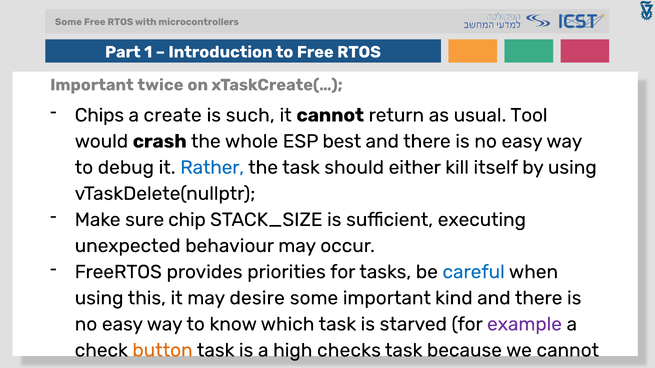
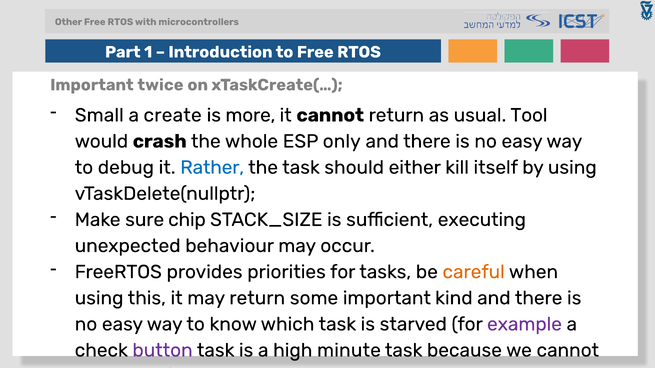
Some at (68, 22): Some -> Other
Chips: Chips -> Small
such: such -> more
best: best -> only
careful colour: blue -> orange
may desire: desire -> return
button colour: orange -> purple
checks: checks -> minute
